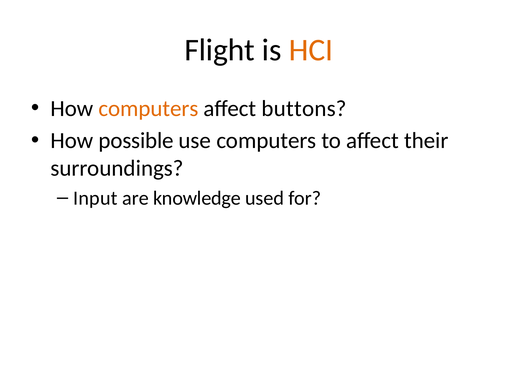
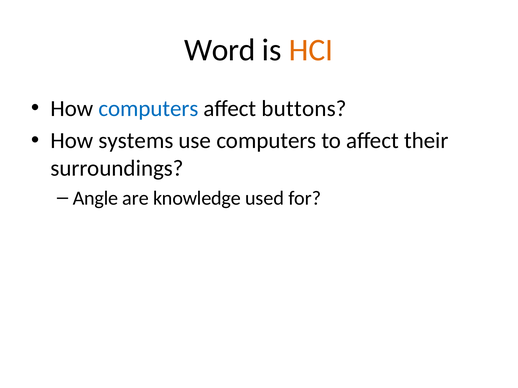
Flight: Flight -> Word
computers at (149, 109) colour: orange -> blue
possible: possible -> systems
Input: Input -> Angle
